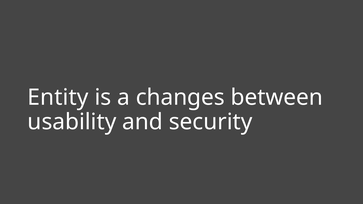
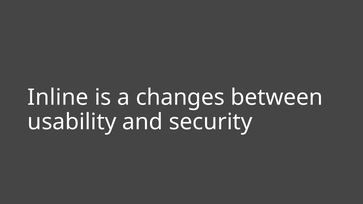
Entity: Entity -> Inline
